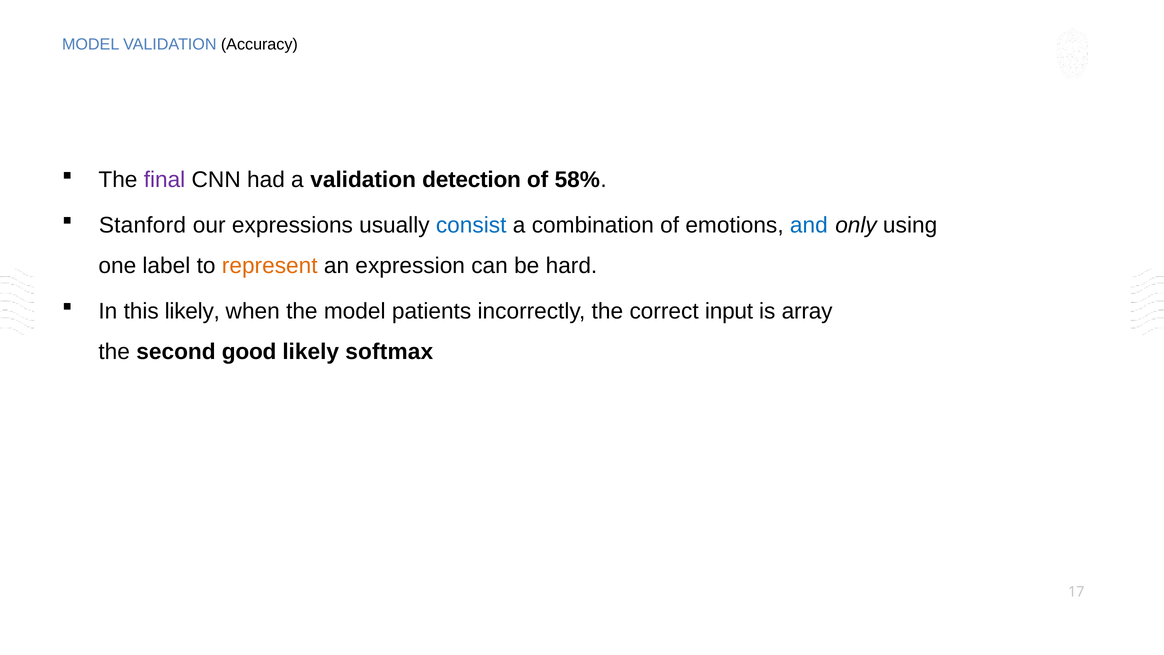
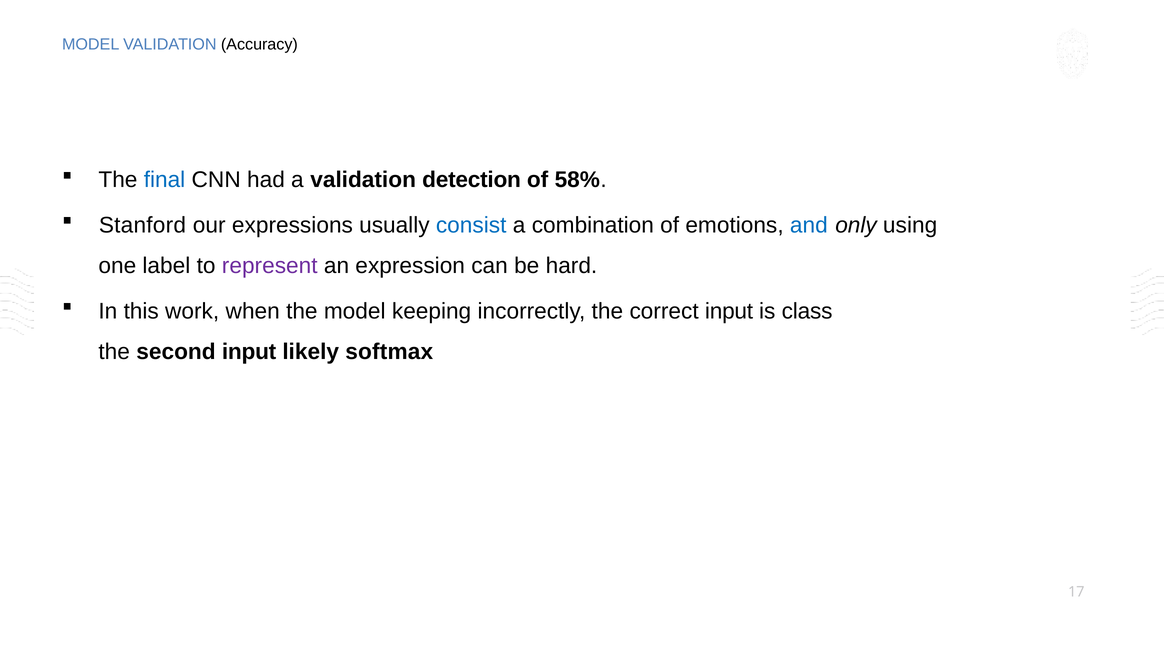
final colour: purple -> blue
represent colour: orange -> purple
this likely: likely -> work
patients: patients -> keeping
array: array -> class
second good: good -> input
